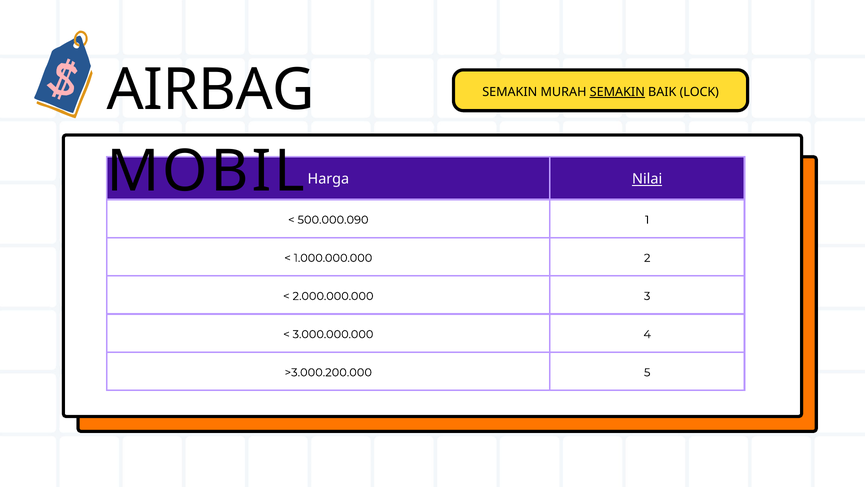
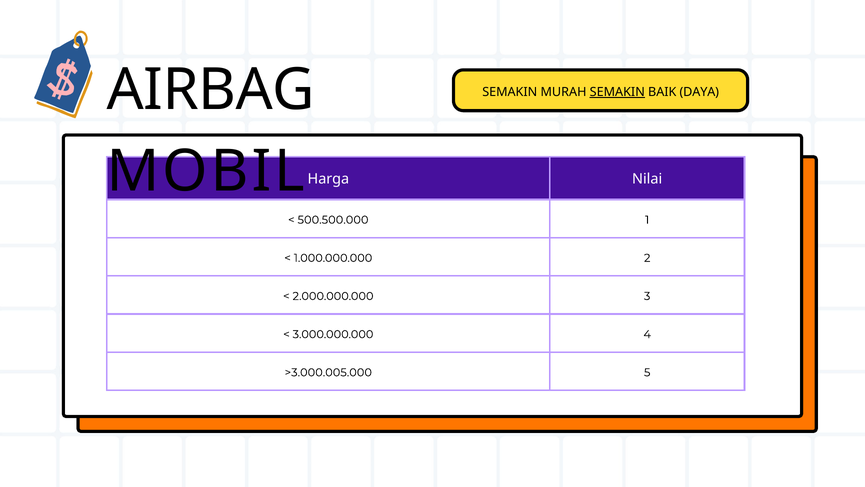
LOCK: LOCK -> DAYA
Nilai underline: present -> none
500.000.090: 500.000.090 -> 500.500.000
>3.000.200.000: >3.000.200.000 -> >3.000.005.000
